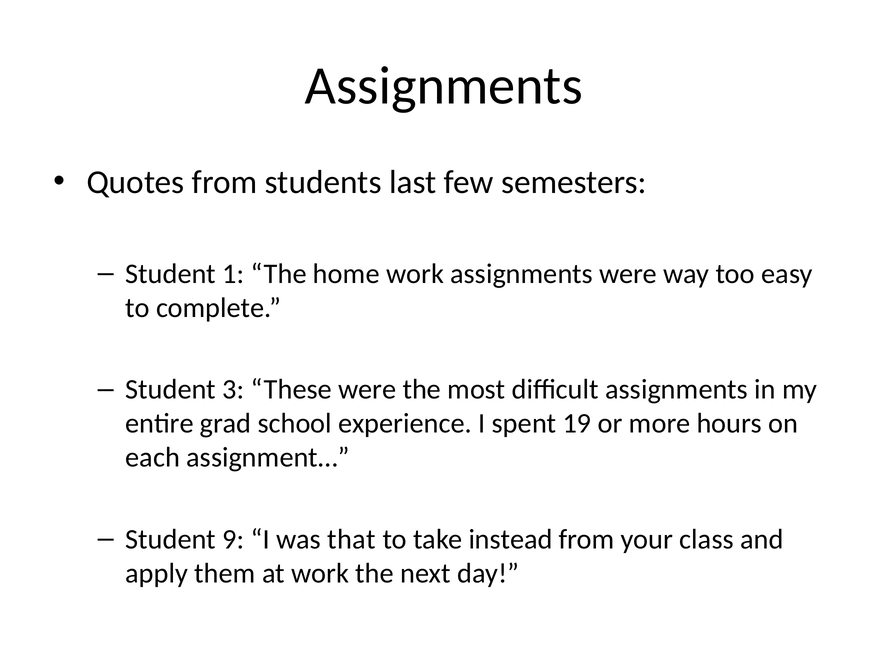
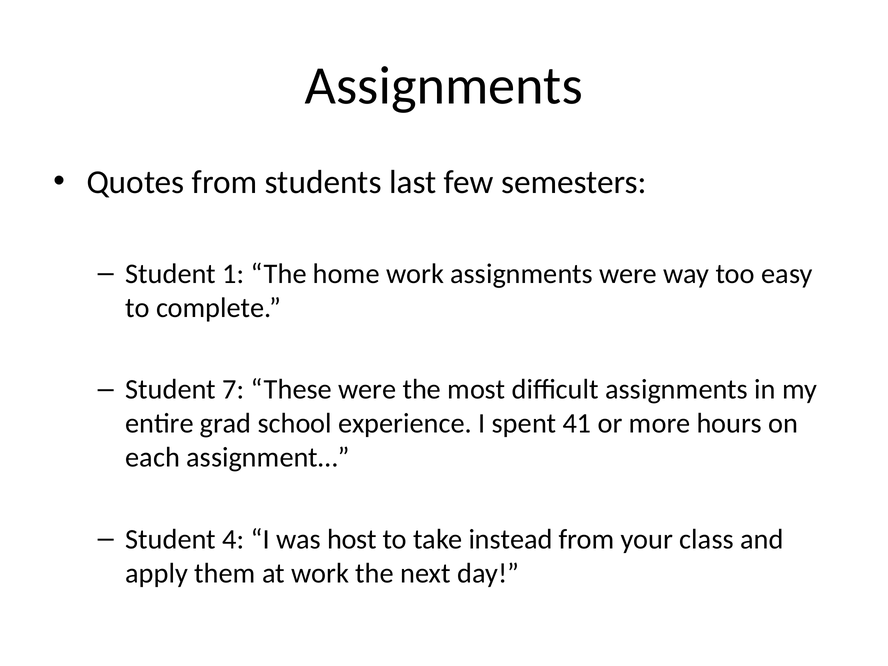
3: 3 -> 7
19: 19 -> 41
9: 9 -> 4
that: that -> host
